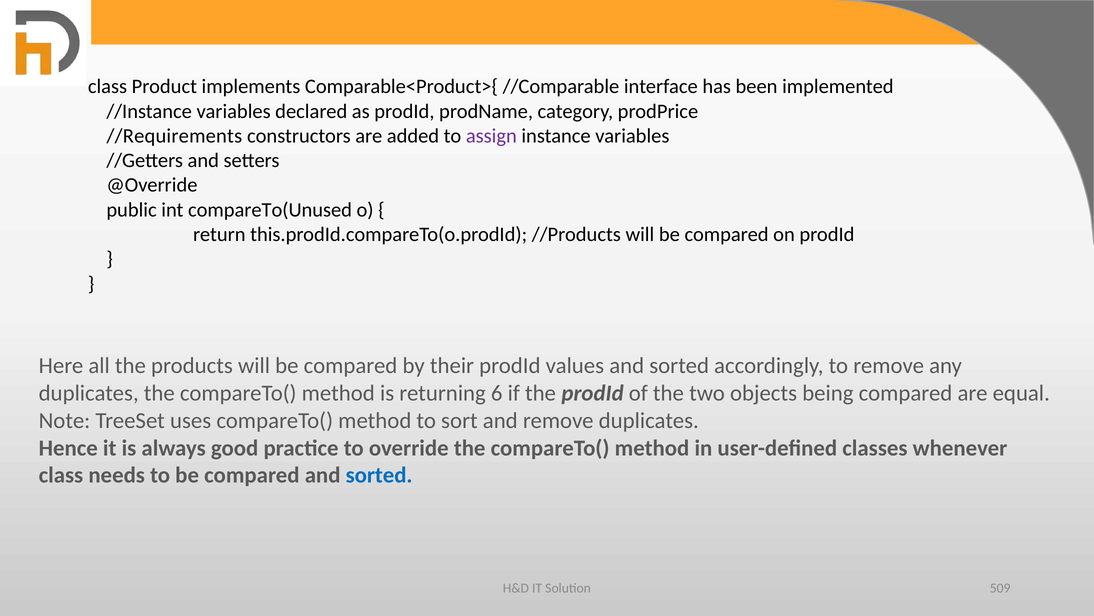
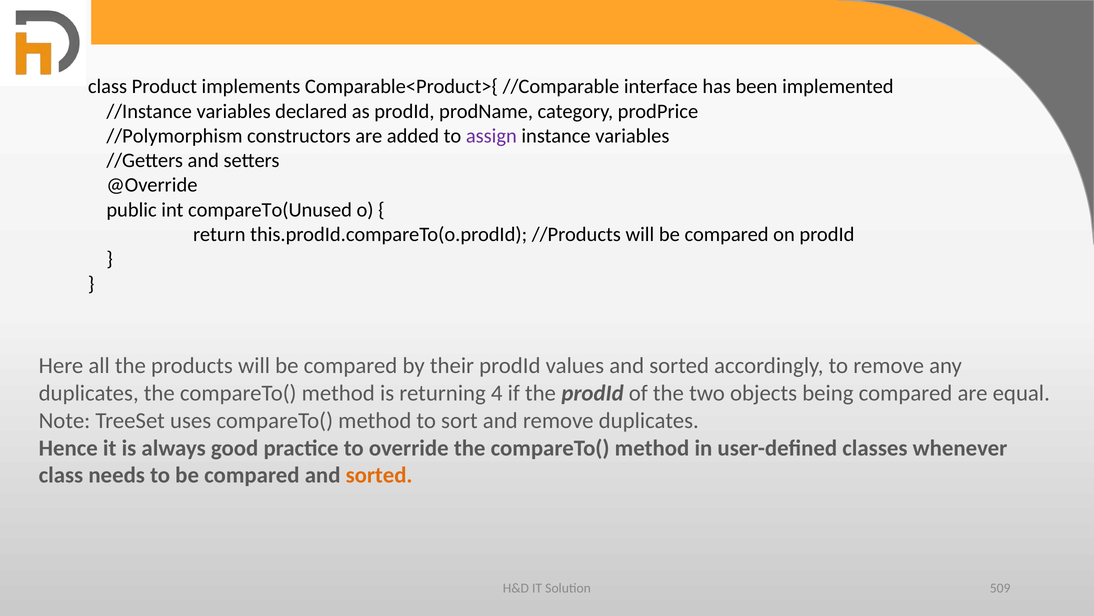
//Requirements: //Requirements -> //Polymorphism
6: 6 -> 4
sorted at (379, 475) colour: blue -> orange
